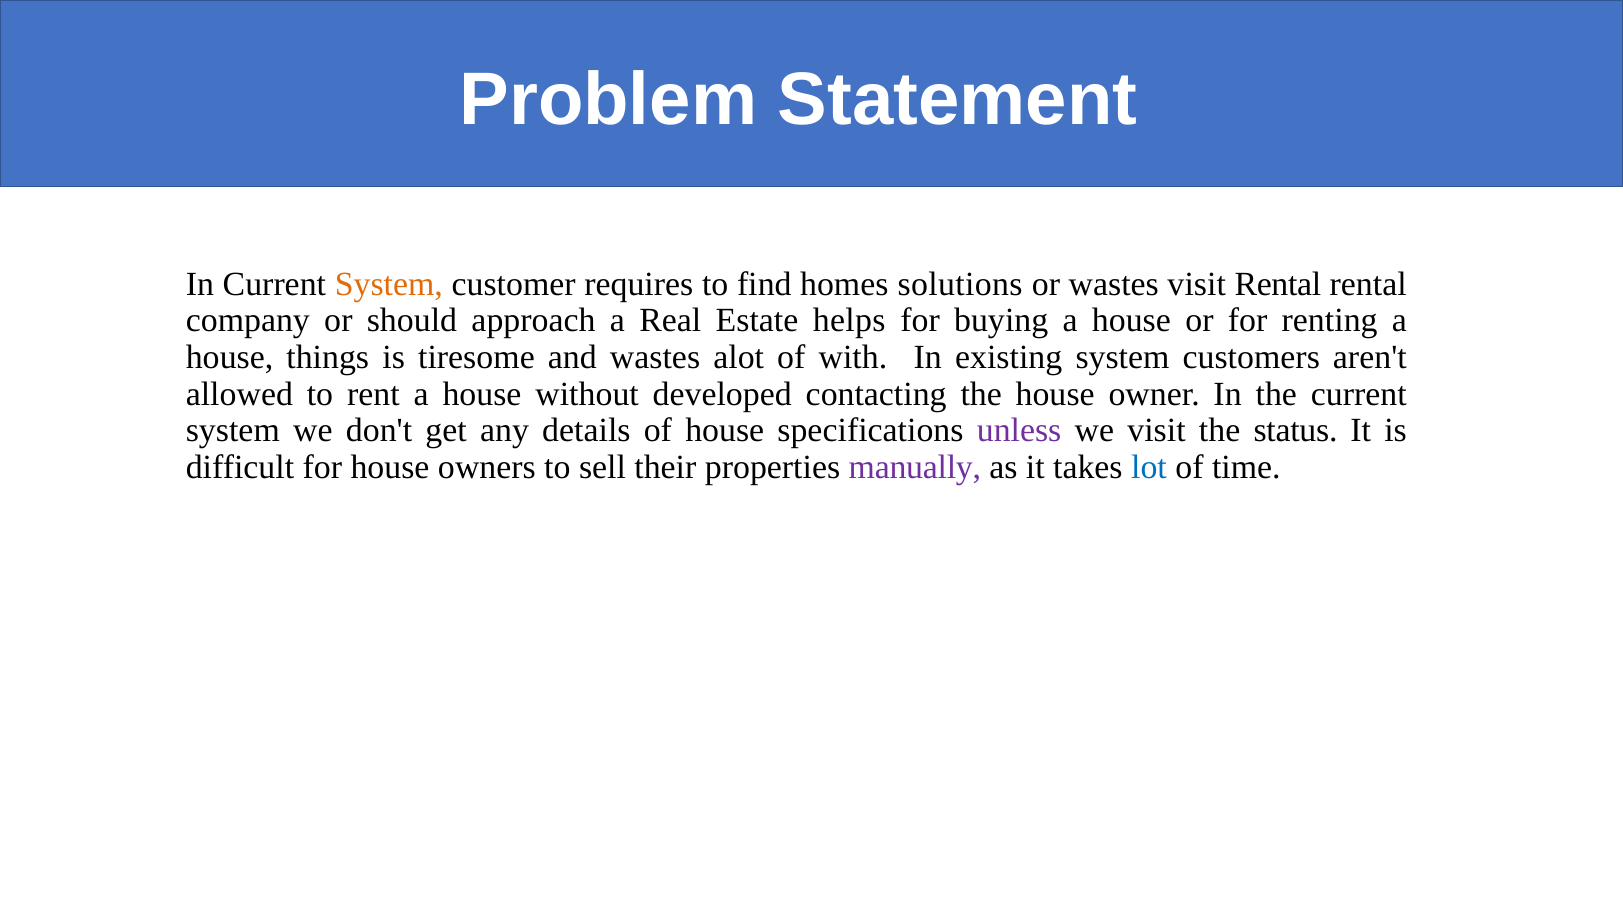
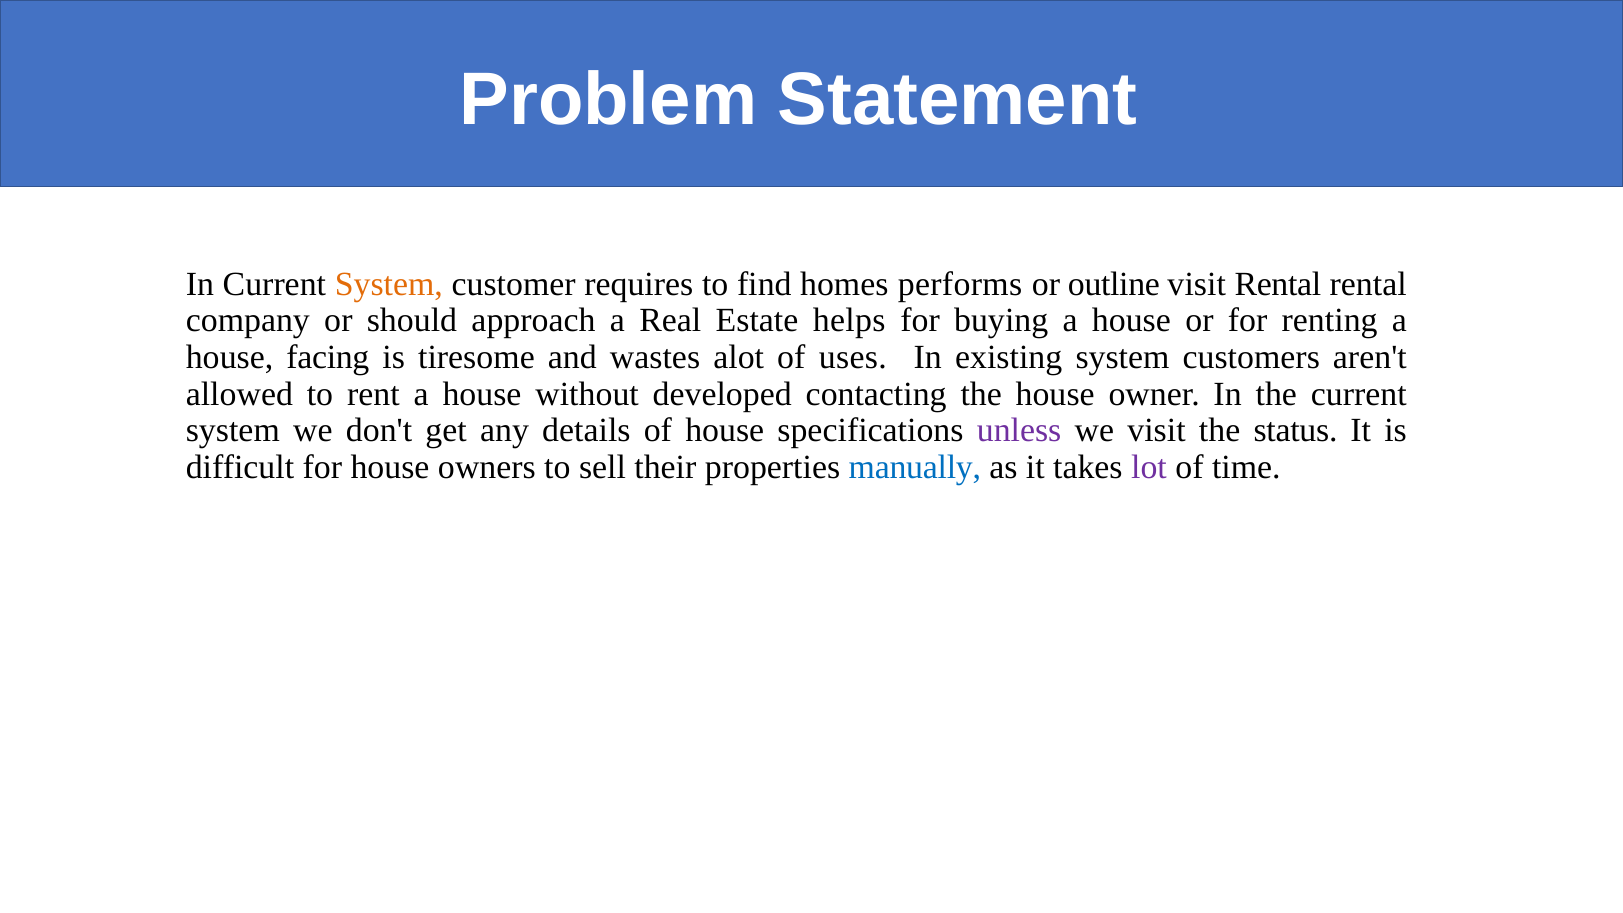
solutions: solutions -> performs
or wastes: wastes -> outline
things: things -> facing
with: with -> uses
manually colour: purple -> blue
lot colour: blue -> purple
